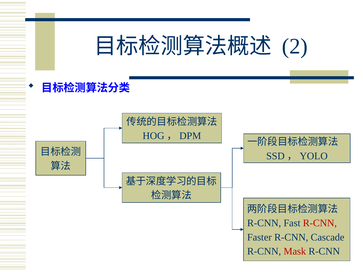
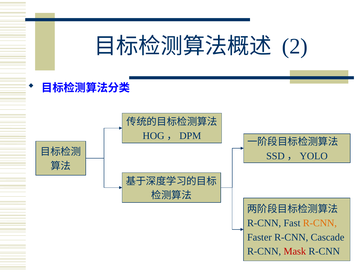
R-CNN at (320, 223) colour: red -> orange
